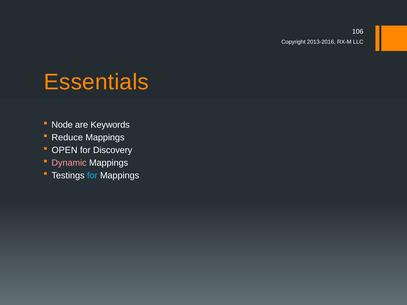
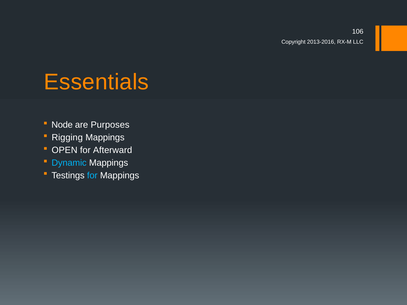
Keywords: Keywords -> Purposes
Reduce: Reduce -> Rigging
Discovery: Discovery -> Afterward
Dynamic colour: pink -> light blue
